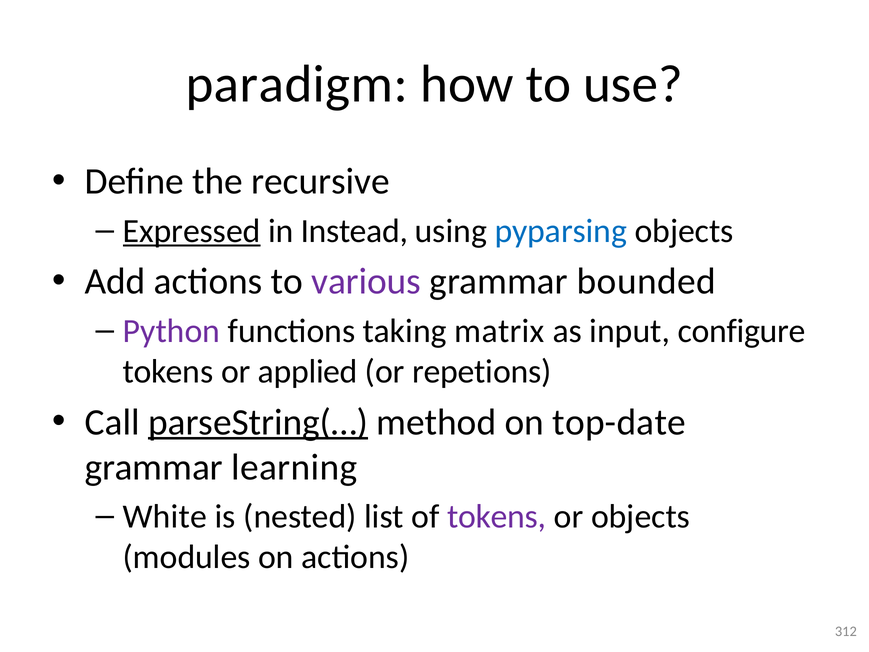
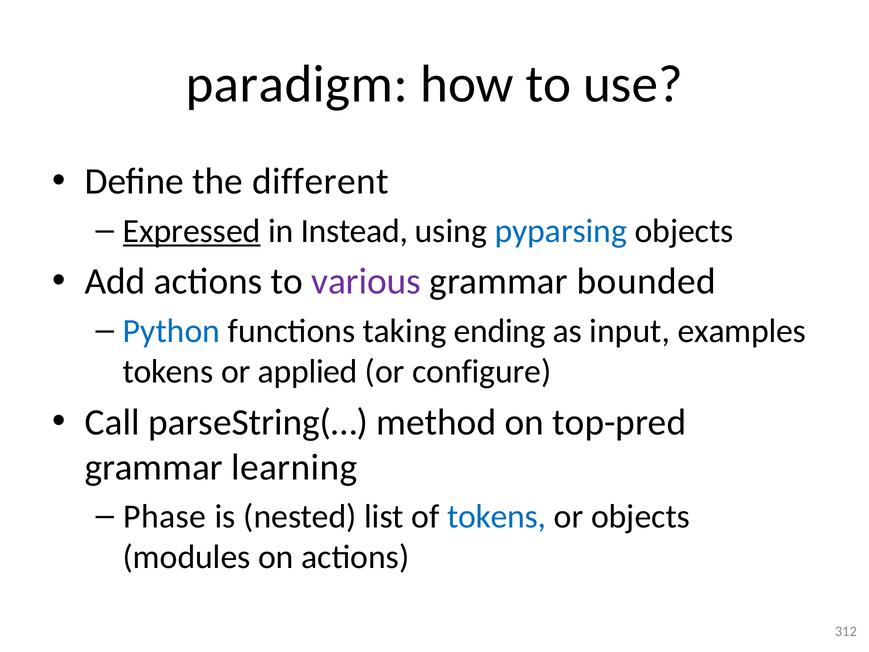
recursive: recursive -> different
Python colour: purple -> blue
matrix: matrix -> ending
configure: configure -> examples
repetions: repetions -> configure
parseString(… underline: present -> none
top-date: top-date -> top-pred
White: White -> Phase
tokens at (497, 516) colour: purple -> blue
